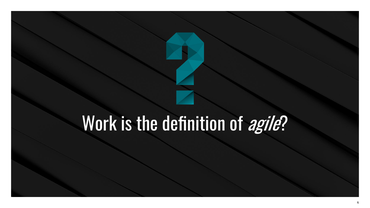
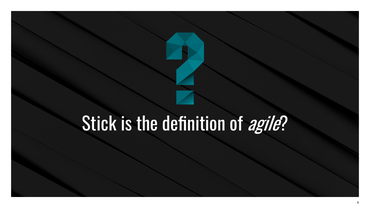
Work: Work -> Stick
